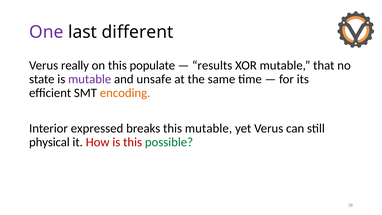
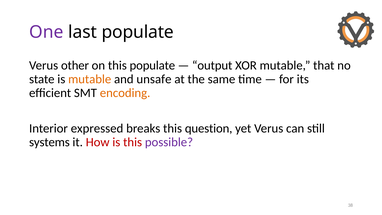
last different: different -> populate
really: really -> other
results: results -> output
mutable at (90, 79) colour: purple -> orange
this mutable: mutable -> question
physical: physical -> systems
possible colour: green -> purple
